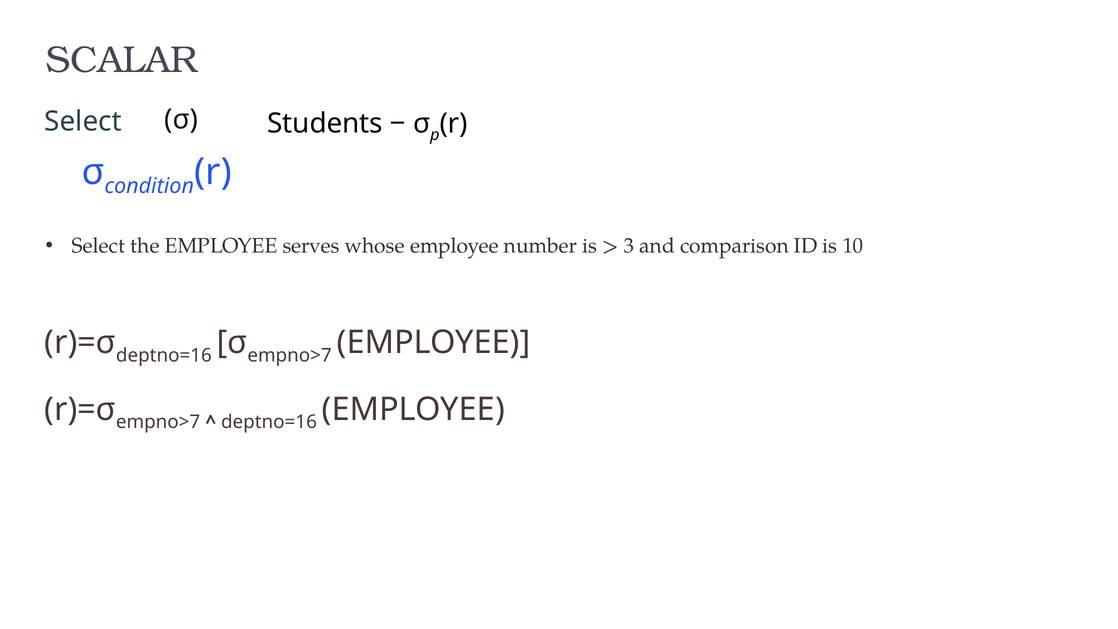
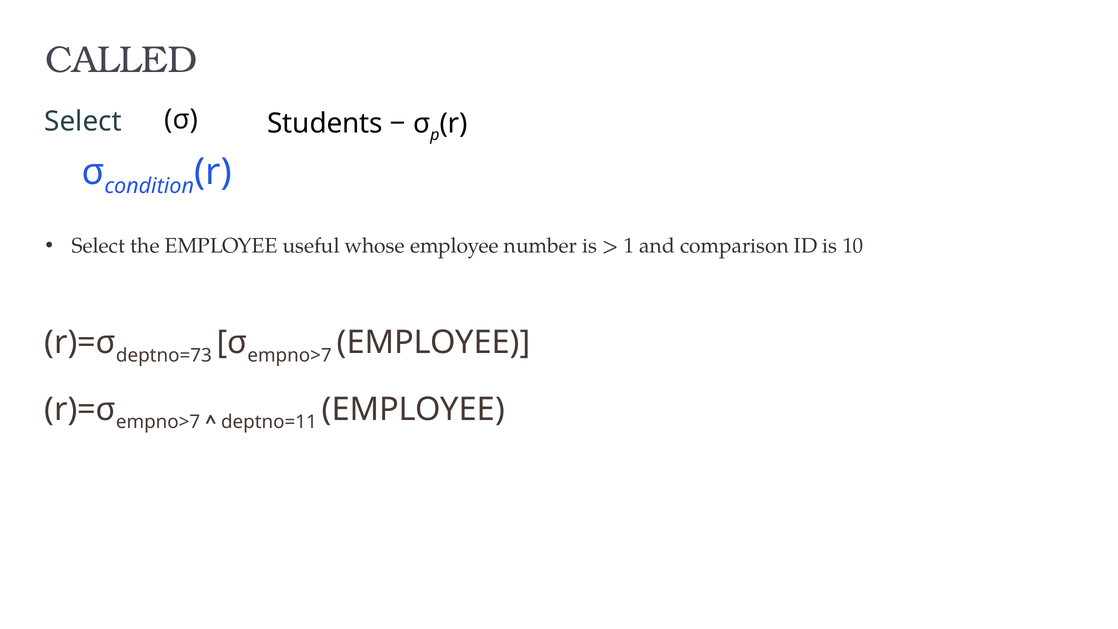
SCALAR: SCALAR -> CALLED
serves: serves -> useful
3: 3 -> 1
deptno=16 at (164, 355): deptno=16 -> deptno=73
deptno=16 at (269, 422): deptno=16 -> deptno=11
